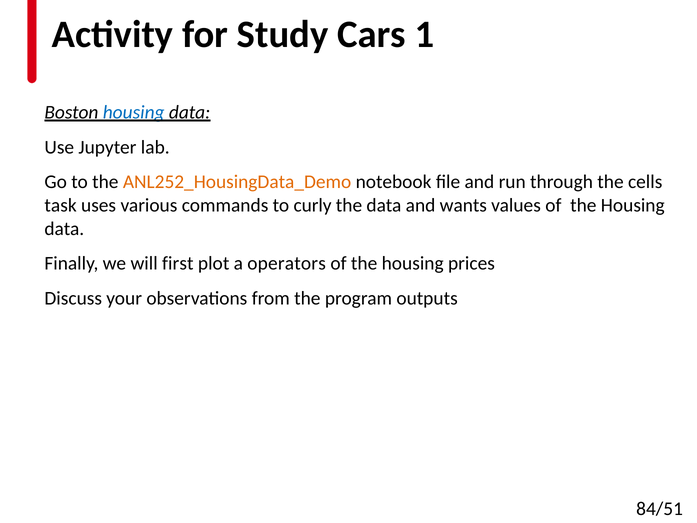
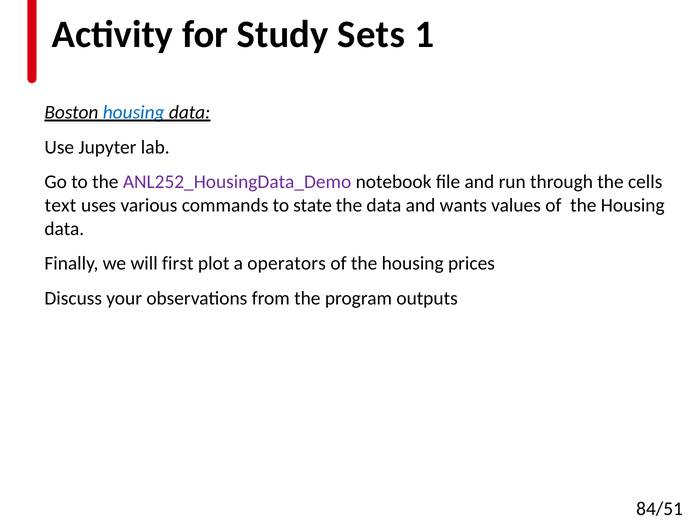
Cars: Cars -> Sets
ANL252_HousingData_Demo colour: orange -> purple
task: task -> text
curly: curly -> state
